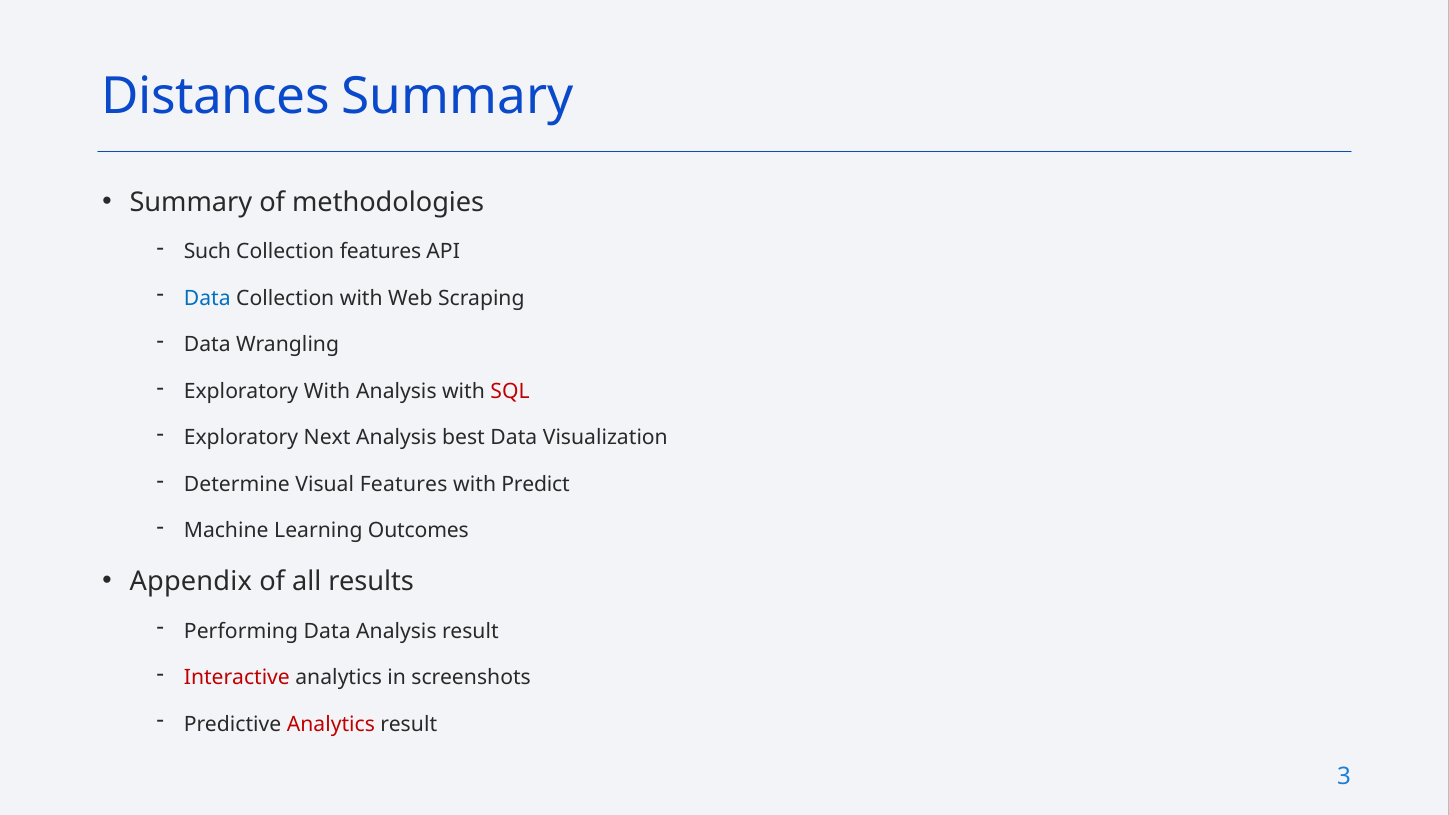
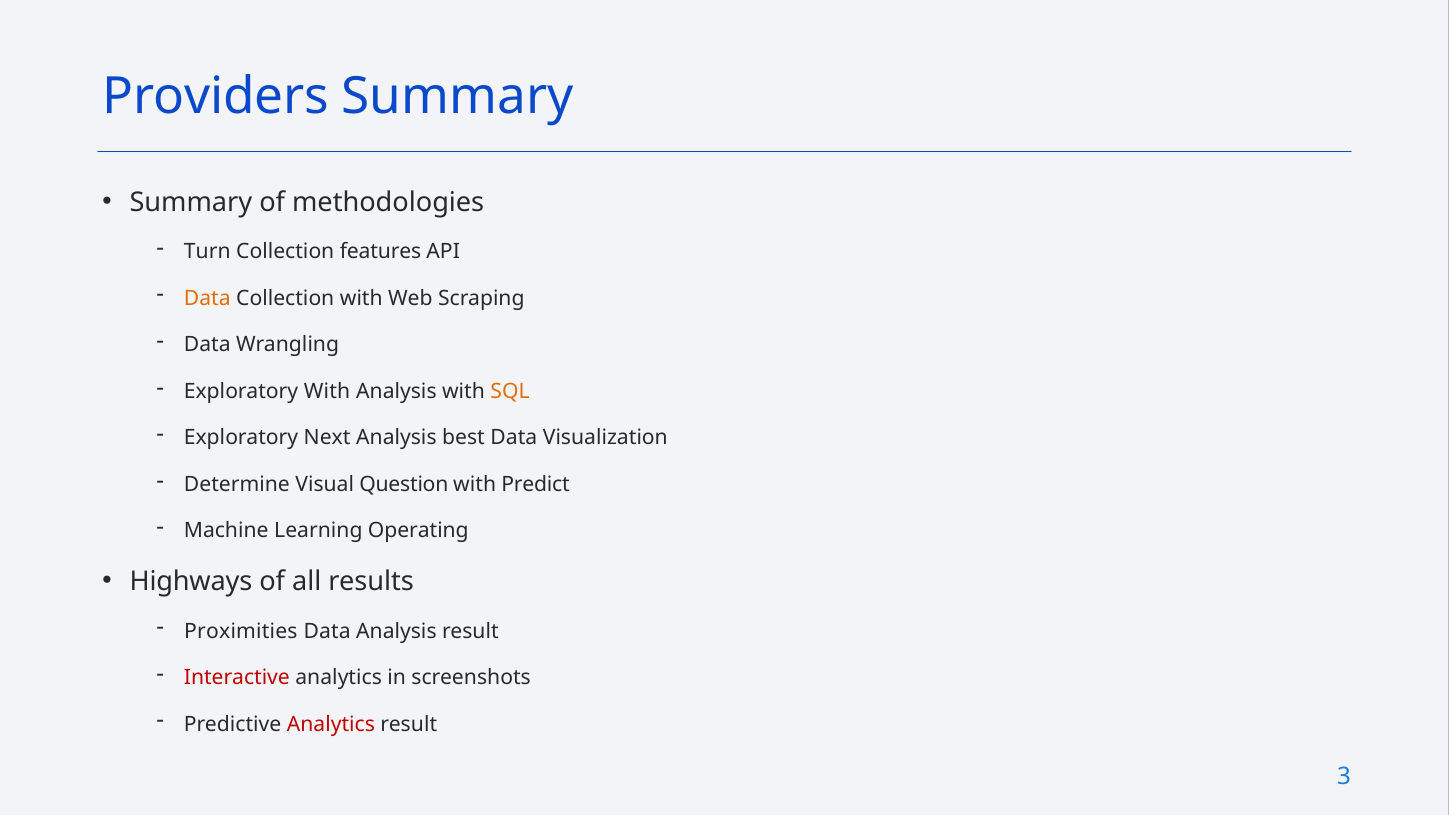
Distances: Distances -> Providers
Such: Such -> Turn
Data at (207, 298) colour: blue -> orange
SQL colour: red -> orange
Visual Features: Features -> Question
Outcomes: Outcomes -> Operating
Appendix: Appendix -> Highways
Performing: Performing -> Proximities
